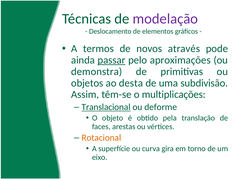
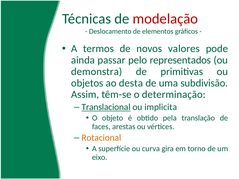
modelação colour: purple -> red
através: através -> valores
passar underline: present -> none
aproximações: aproximações -> representados
multiplicações: multiplicações -> determinação
deforme: deforme -> implicita
